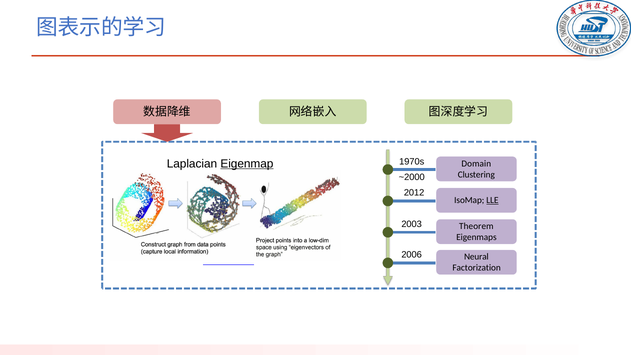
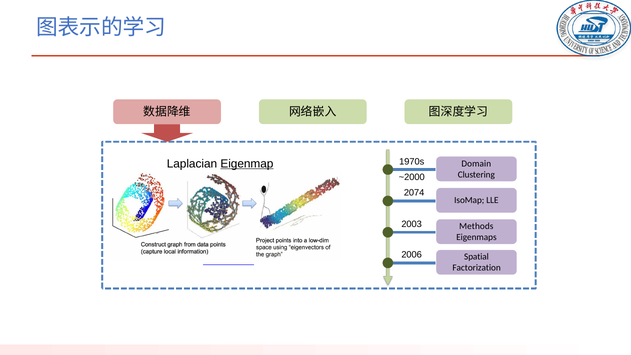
2012: 2012 -> 2074
LLE underline: present -> none
Theorem: Theorem -> Methods
Neural: Neural -> Spatial
